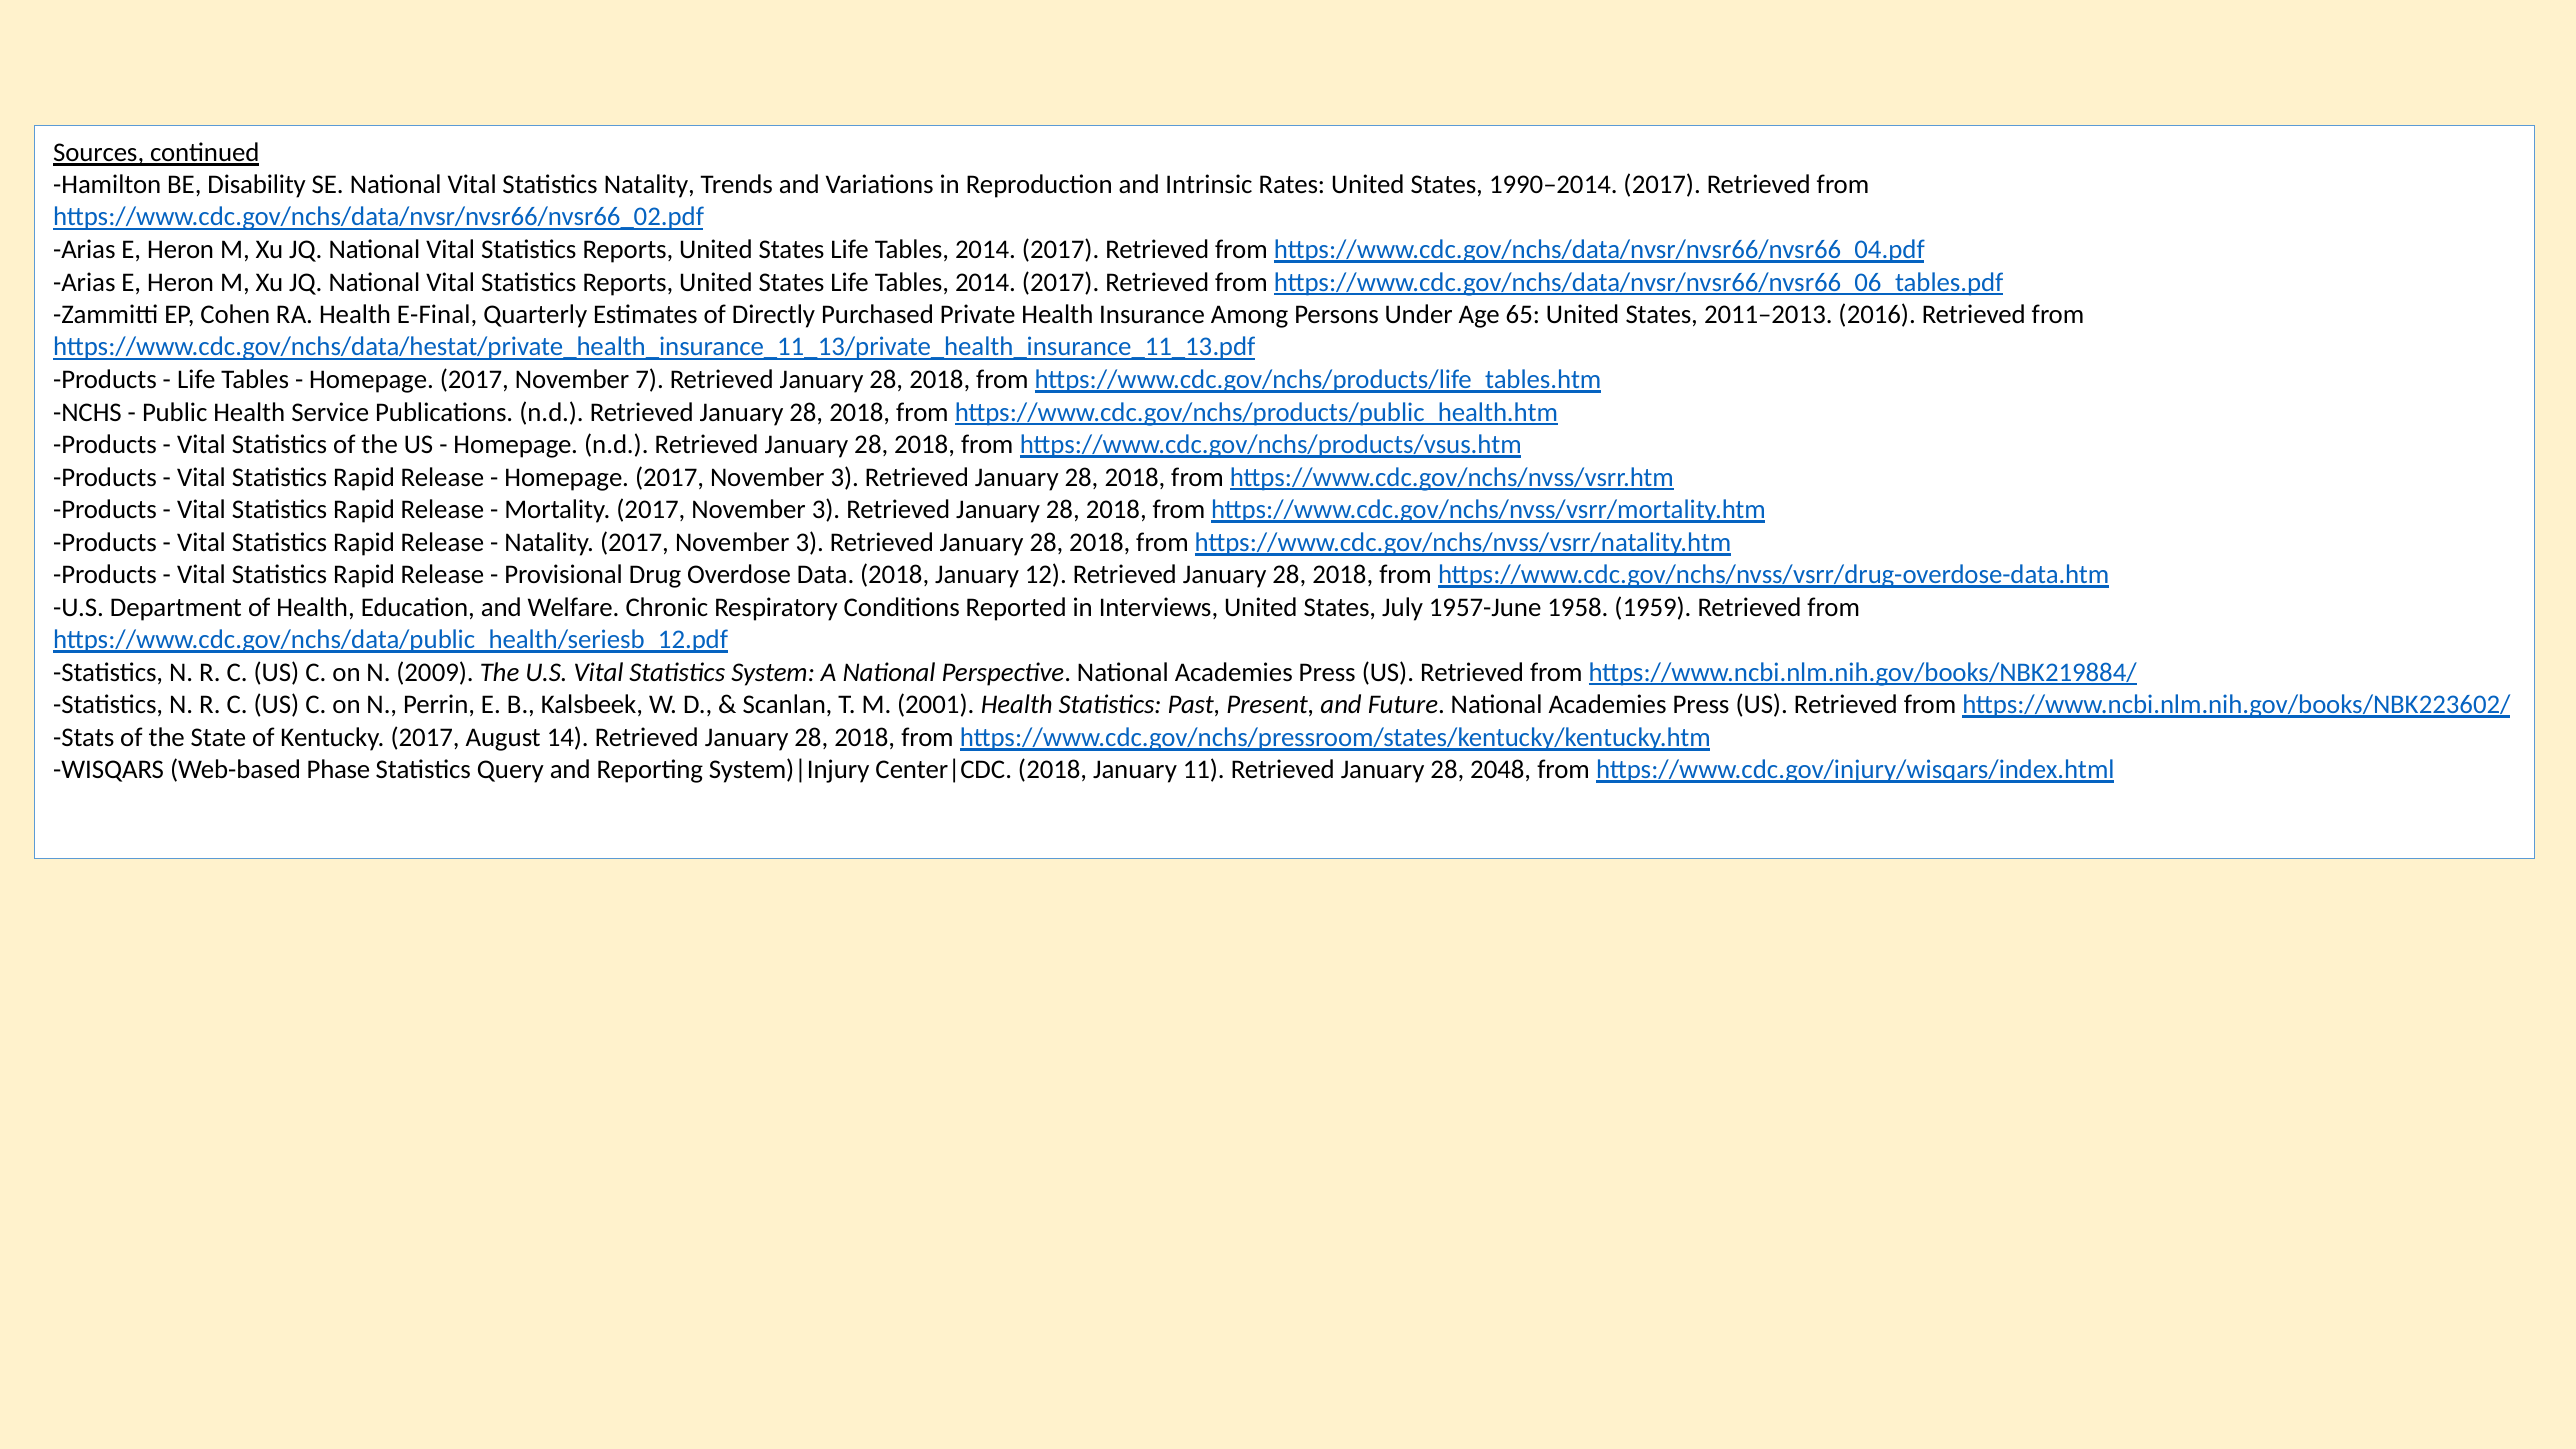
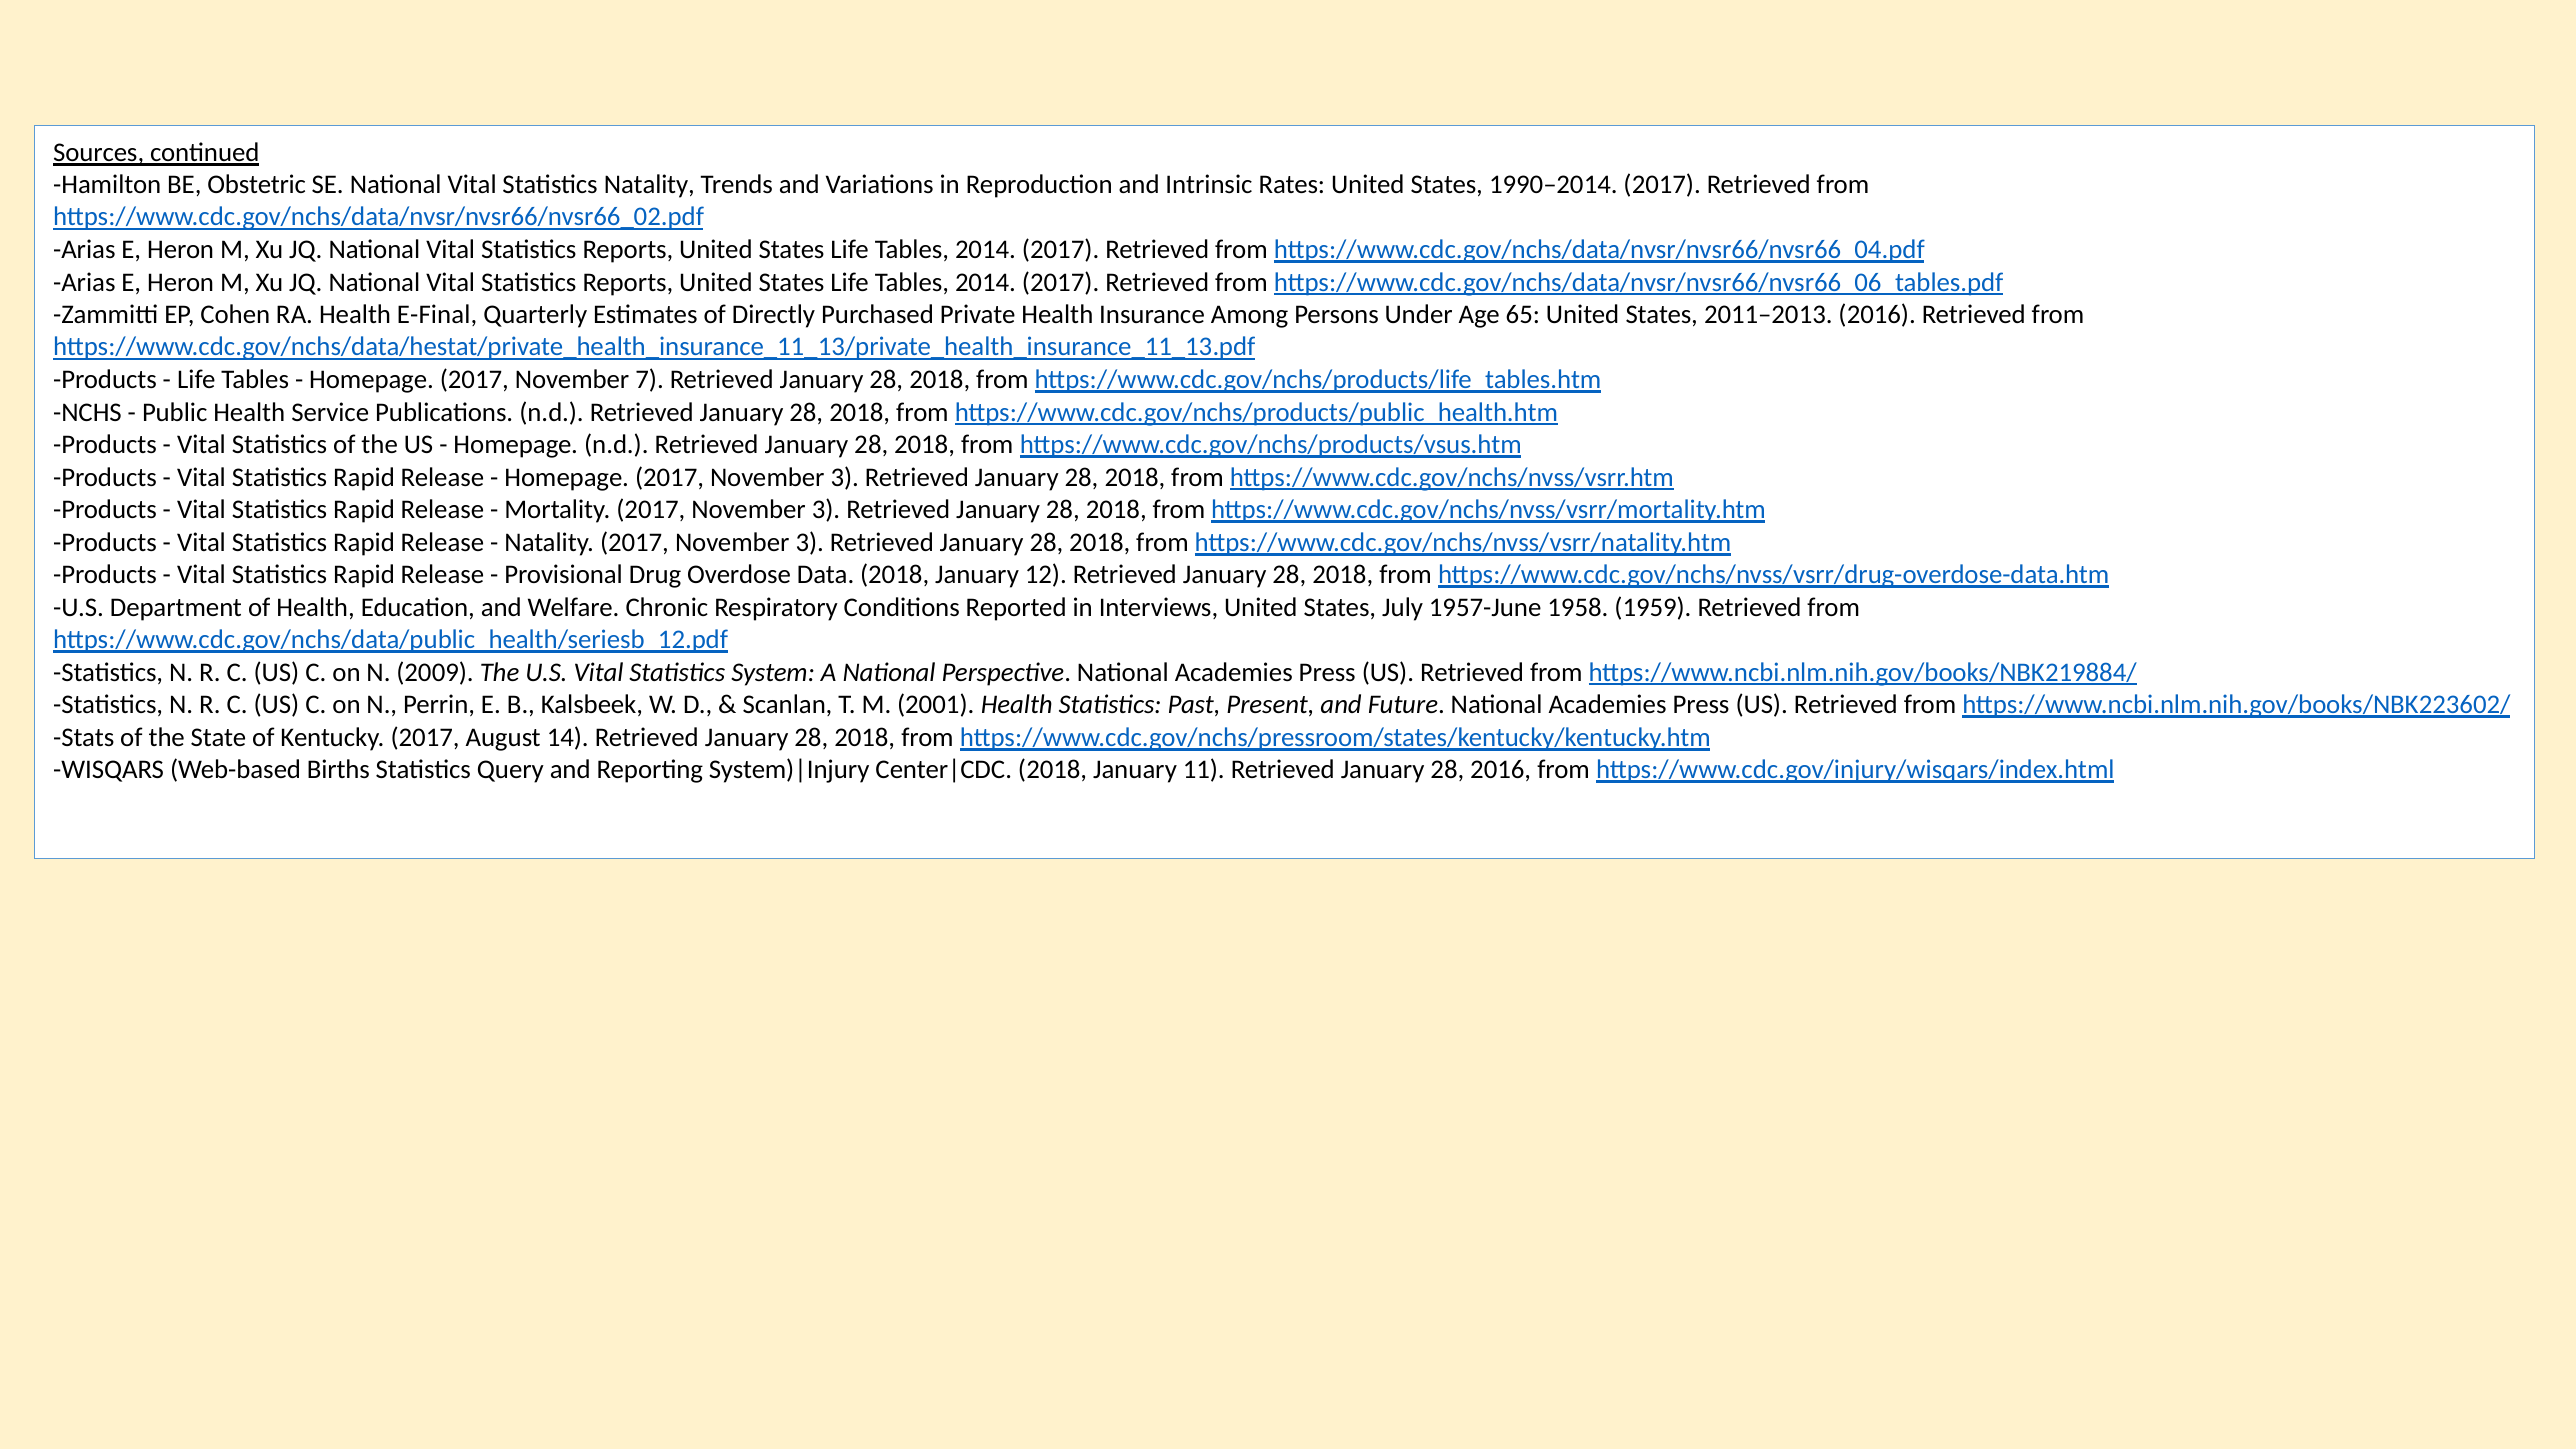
Disability: Disability -> Obstetric
Phase: Phase -> Births
28 2048: 2048 -> 2016
